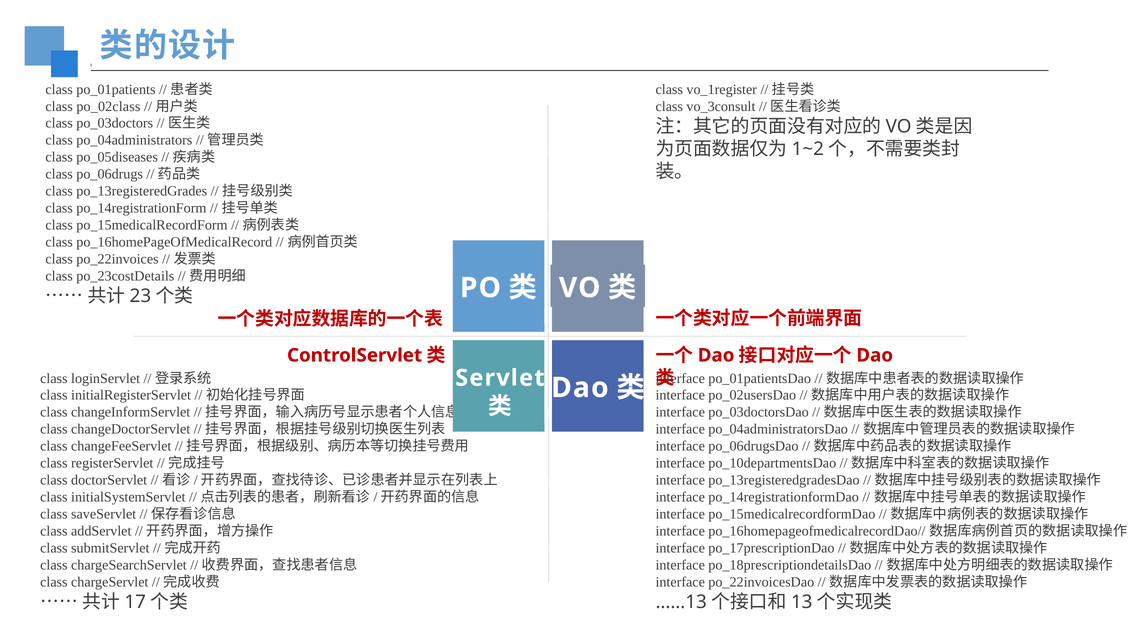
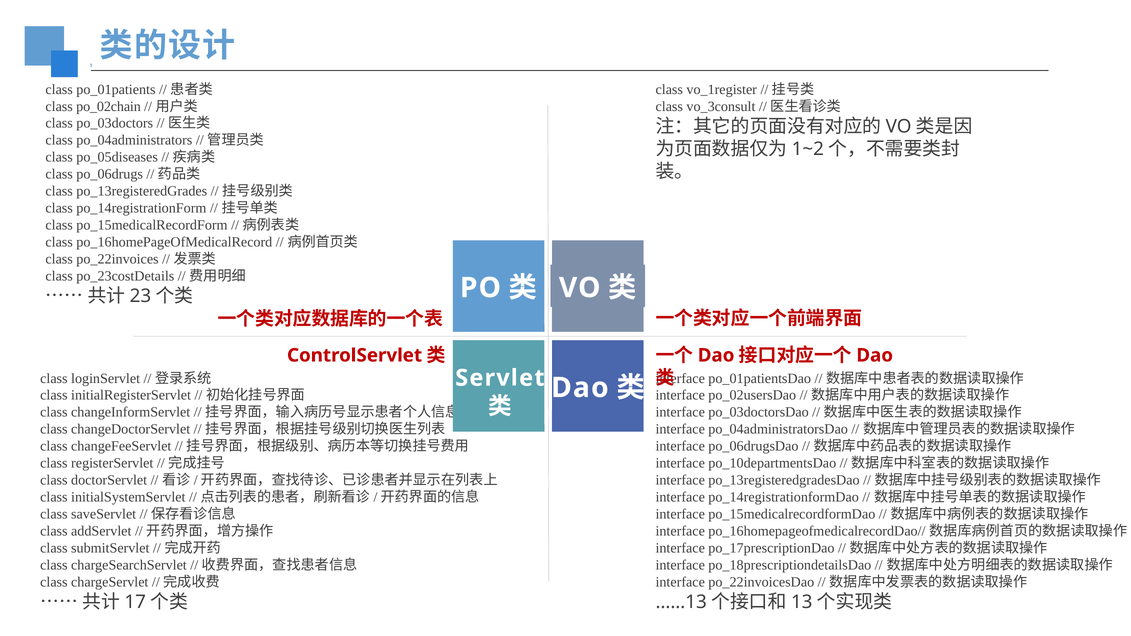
po_02class: po_02class -> po_02chain
